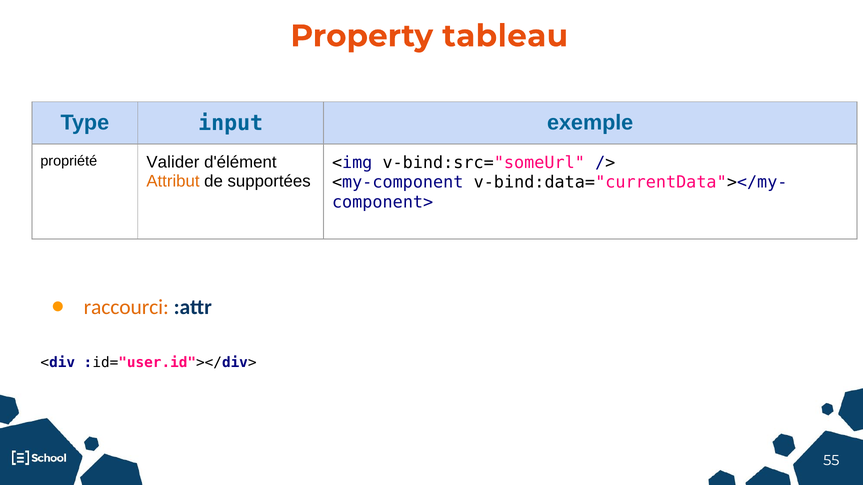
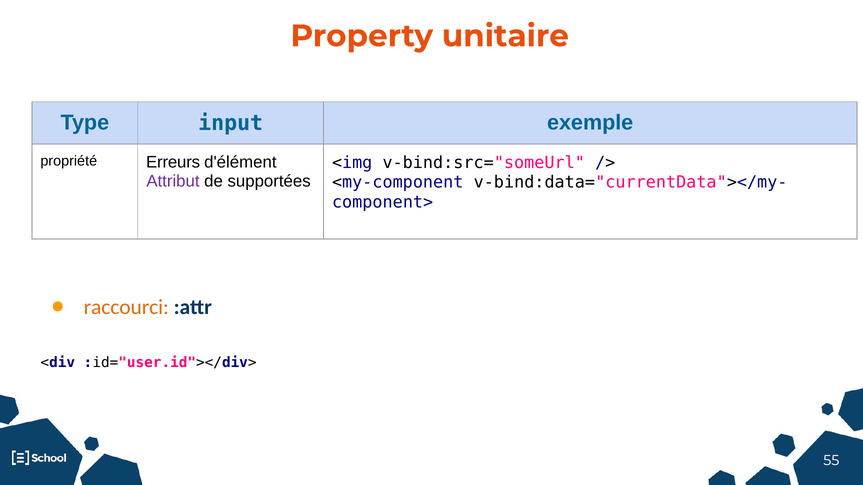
tableau: tableau -> unitaire
Valider: Valider -> Erreurs
Attribut colour: orange -> purple
